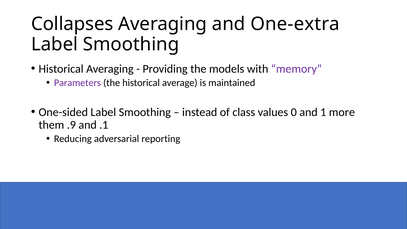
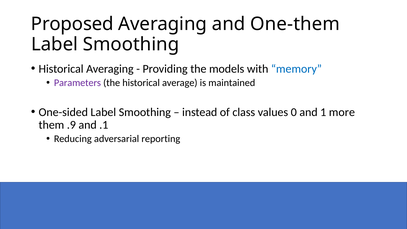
Collapses: Collapses -> Proposed
One-extra: One-extra -> One-them
memory colour: purple -> blue
